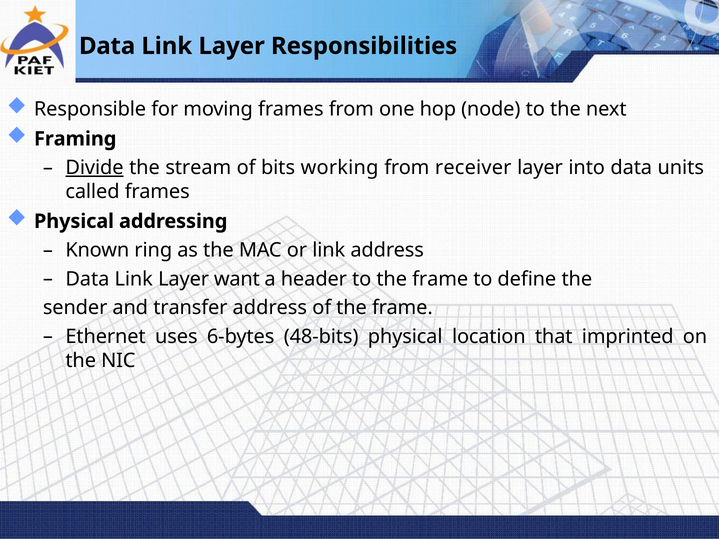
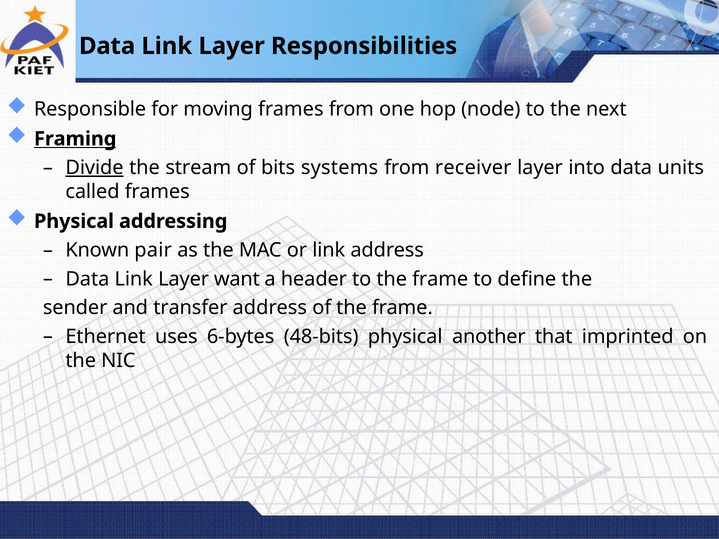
Framing underline: none -> present
working: working -> systems
ring: ring -> pair
location: location -> another
